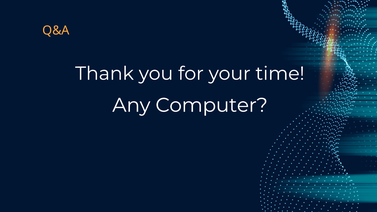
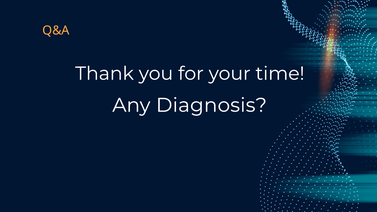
Computer: Computer -> Diagnosis
